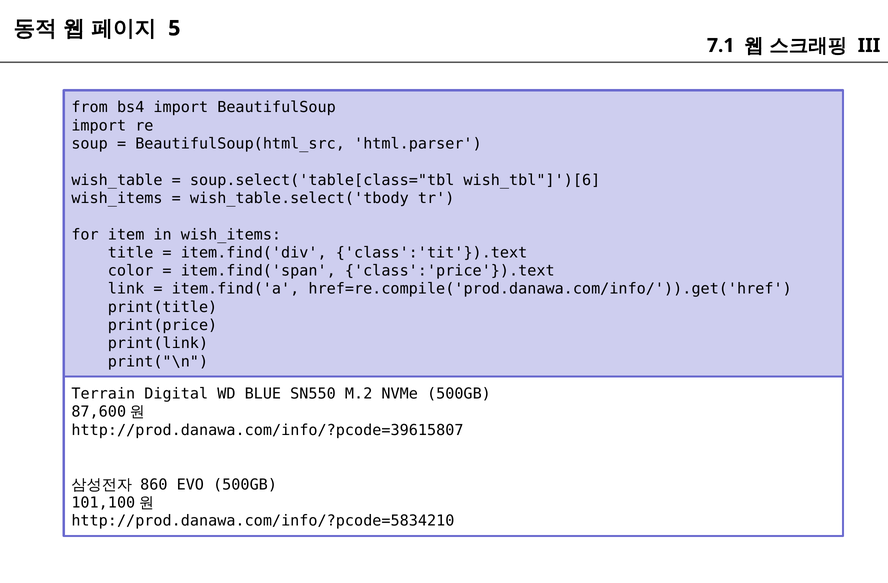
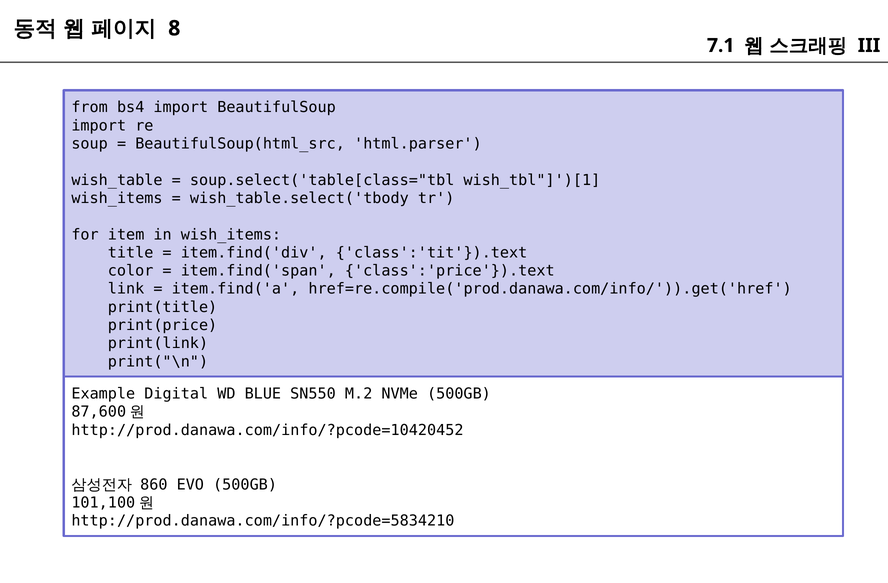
5: 5 -> 8
wish_tbl"]')[6: wish_tbl"]')[6 -> wish_tbl"]')[1
Terrain: Terrain -> Example
http://prod.danawa.com/info/?pcode=39615807: http://prod.danawa.com/info/?pcode=39615807 -> http://prod.danawa.com/info/?pcode=10420452
